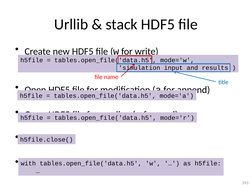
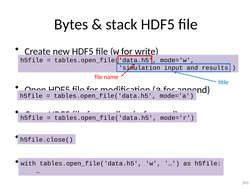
Urllib: Urllib -> Bytes
